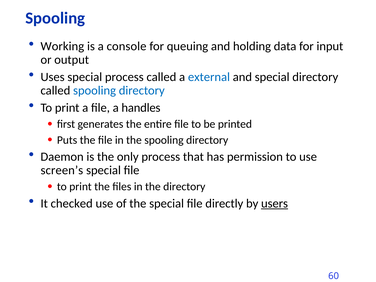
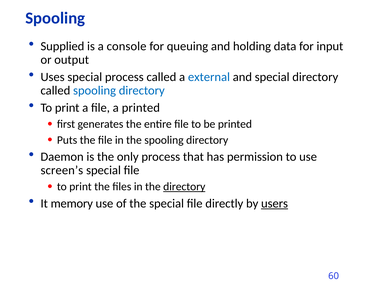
Working: Working -> Supplied
a handles: handles -> printed
directory at (184, 187) underline: none -> present
checked: checked -> memory
